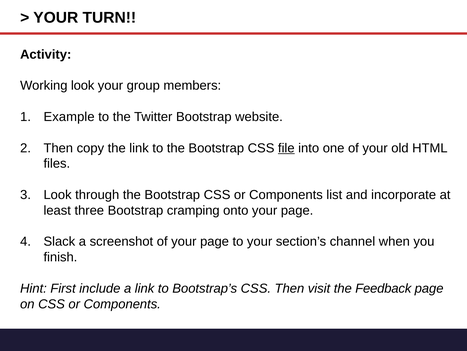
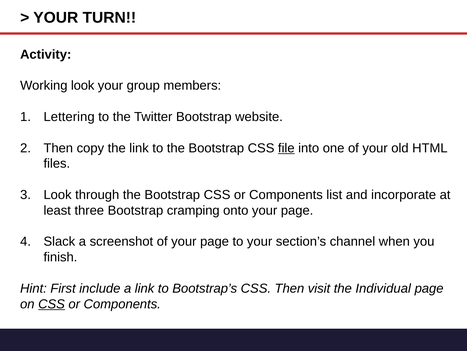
Example: Example -> Lettering
Feedback: Feedback -> Individual
CSS at (52, 303) underline: none -> present
